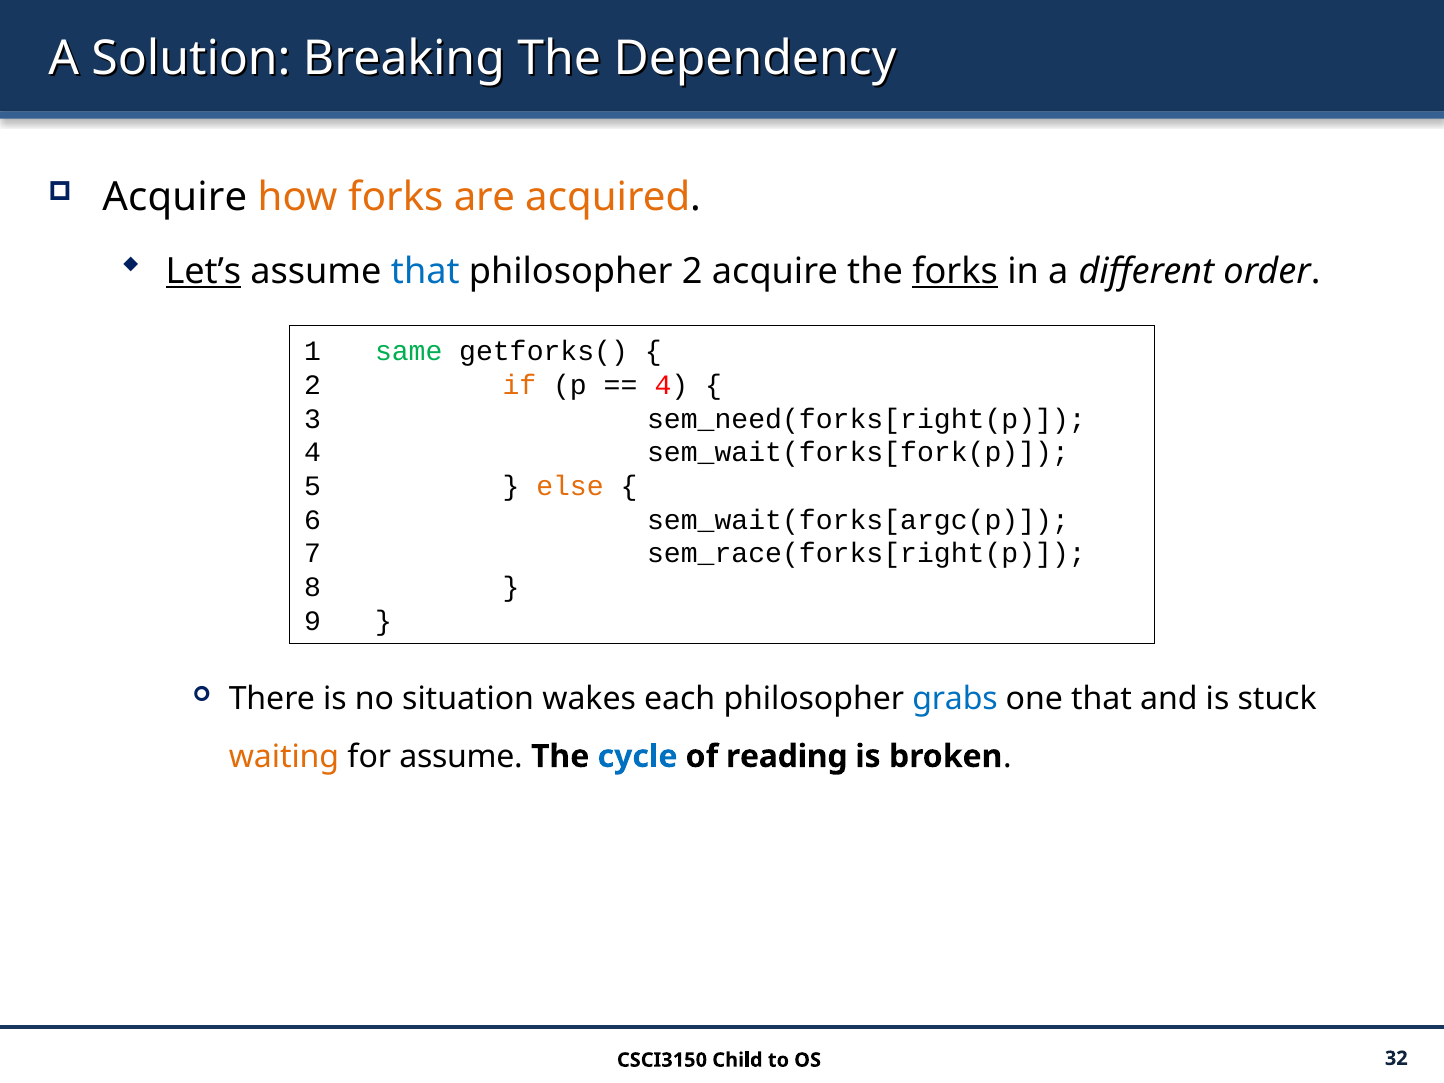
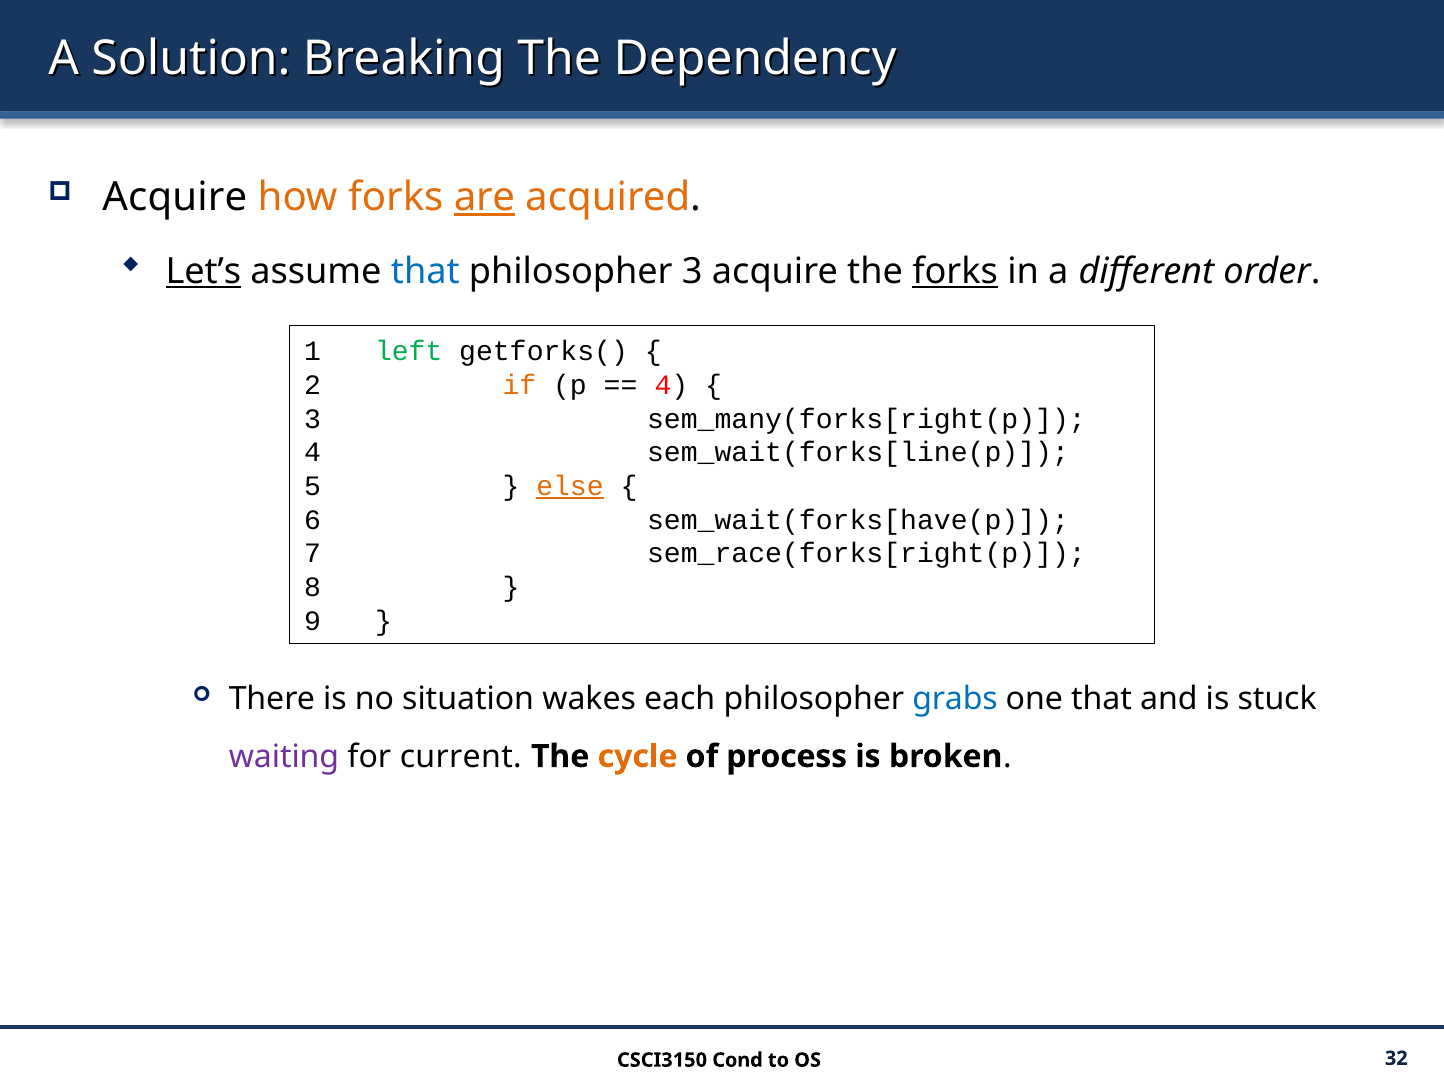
are underline: none -> present
philosopher 2: 2 -> 3
same: same -> left
sem_need(forks[right(p: sem_need(forks[right(p -> sem_many(forks[right(p
sem_wait(forks[fork(p: sem_wait(forks[fork(p -> sem_wait(forks[line(p
else underline: none -> present
sem_wait(forks[argc(p: sem_wait(forks[argc(p -> sem_wait(forks[have(p
waiting colour: orange -> purple
for assume: assume -> current
cycle colour: blue -> orange
reading: reading -> process
Child: Child -> Cond
